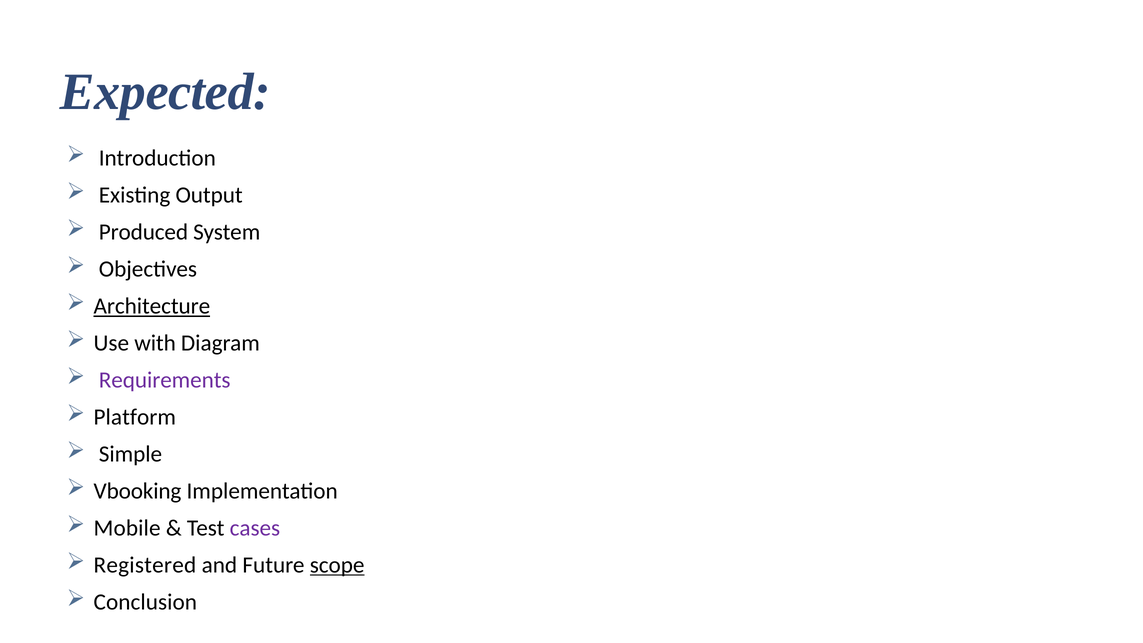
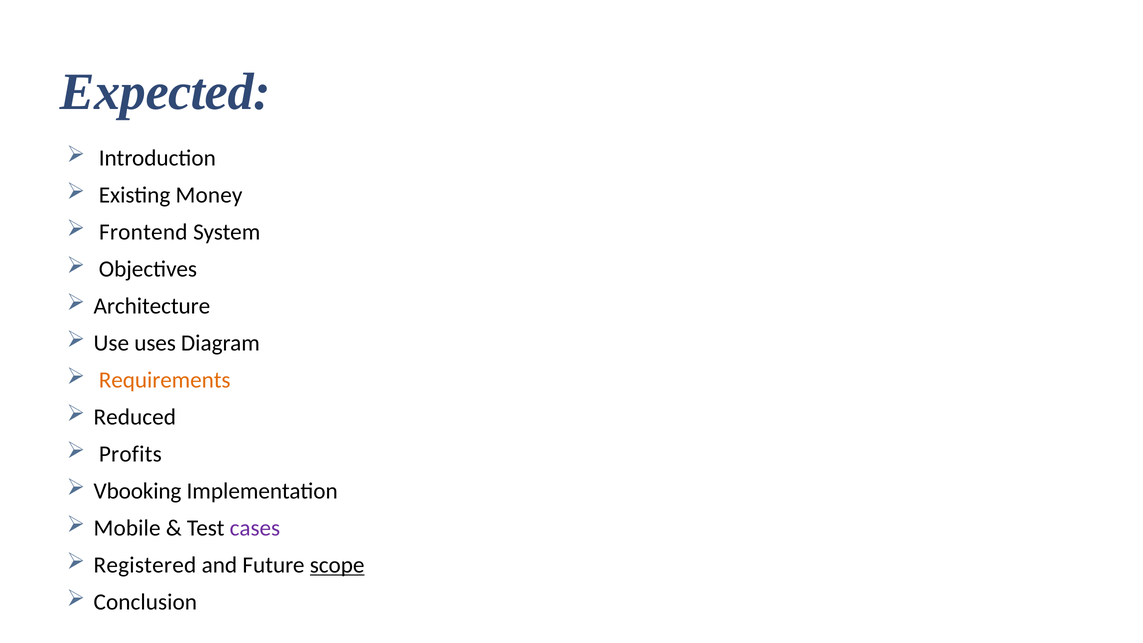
Output: Output -> Money
Produced: Produced -> Frontend
Architecture underline: present -> none
with: with -> uses
Requirements colour: purple -> orange
Platform: Platform -> Reduced
Simple: Simple -> Profits
